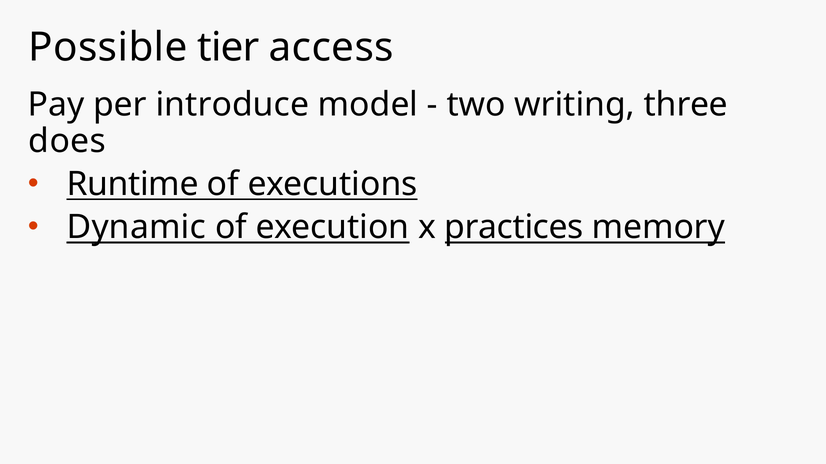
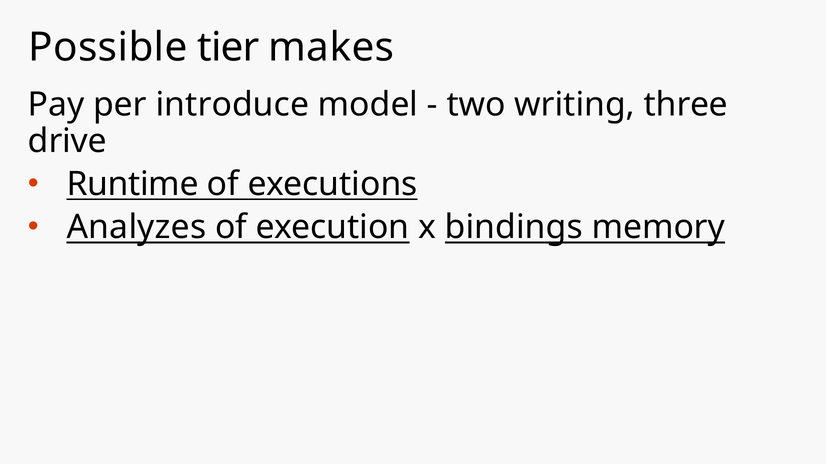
access: access -> makes
does: does -> drive
Dynamic: Dynamic -> Analyzes
practices: practices -> bindings
